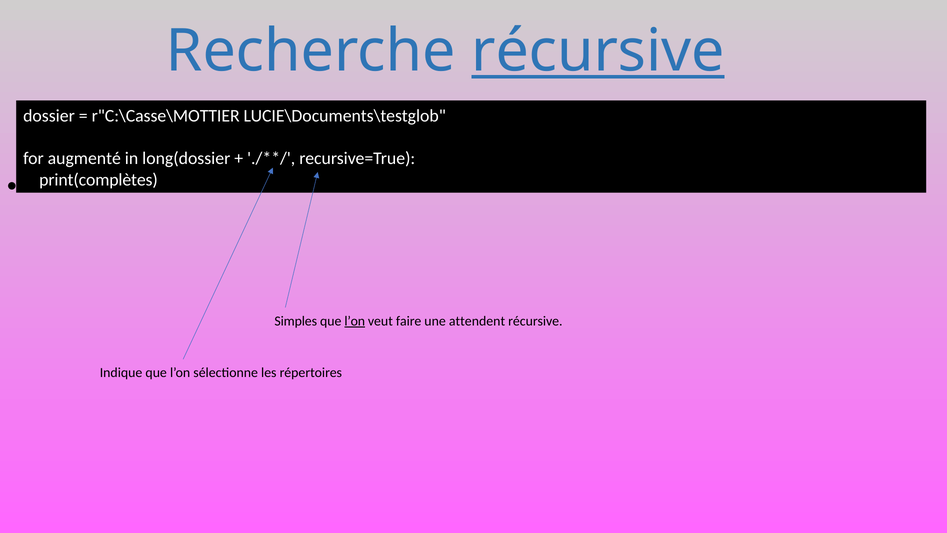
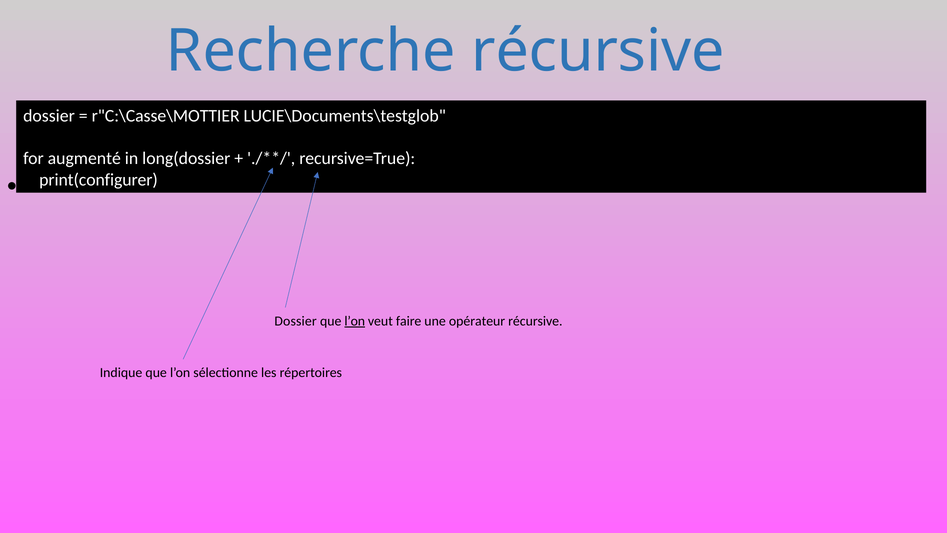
récursive at (598, 51) underline: present -> none
print(complètes: print(complètes -> print(configurer
Simples at (296, 321): Simples -> Dossier
attendent: attendent -> opérateur
